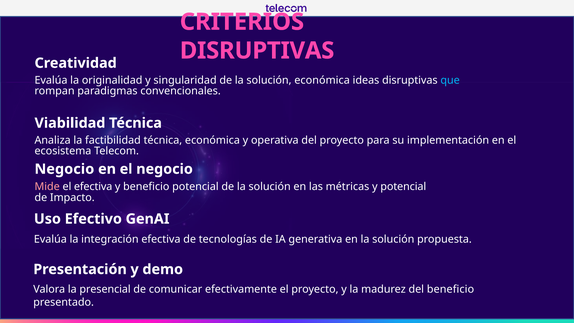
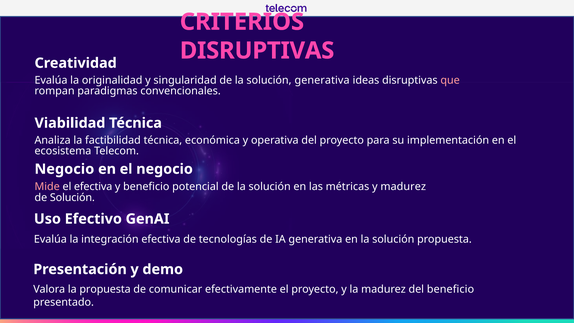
solución económica: económica -> generativa
que colour: light blue -> pink
y potencial: potencial -> madurez
de Impacto: Impacto -> Solución
la presencial: presencial -> propuesta
